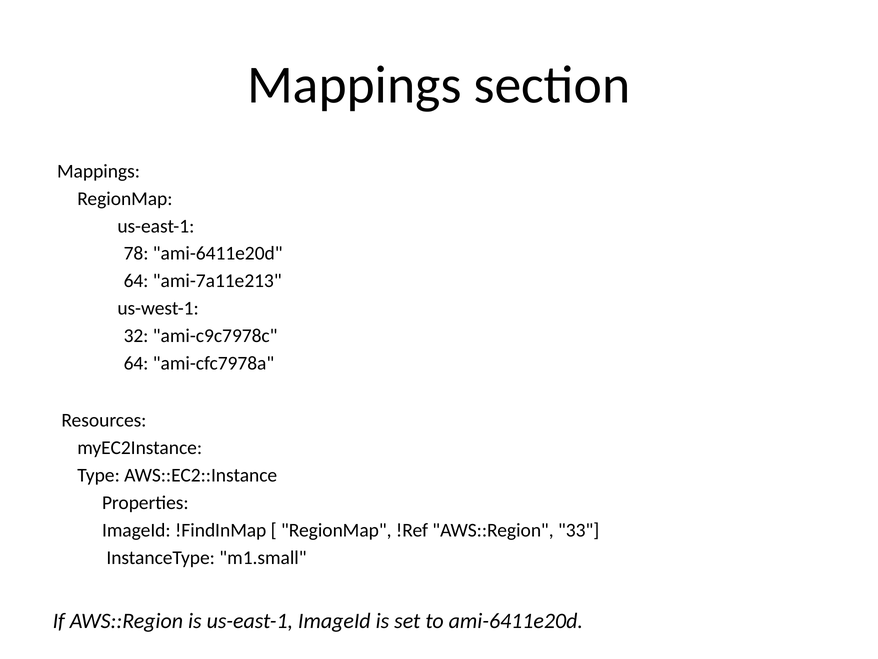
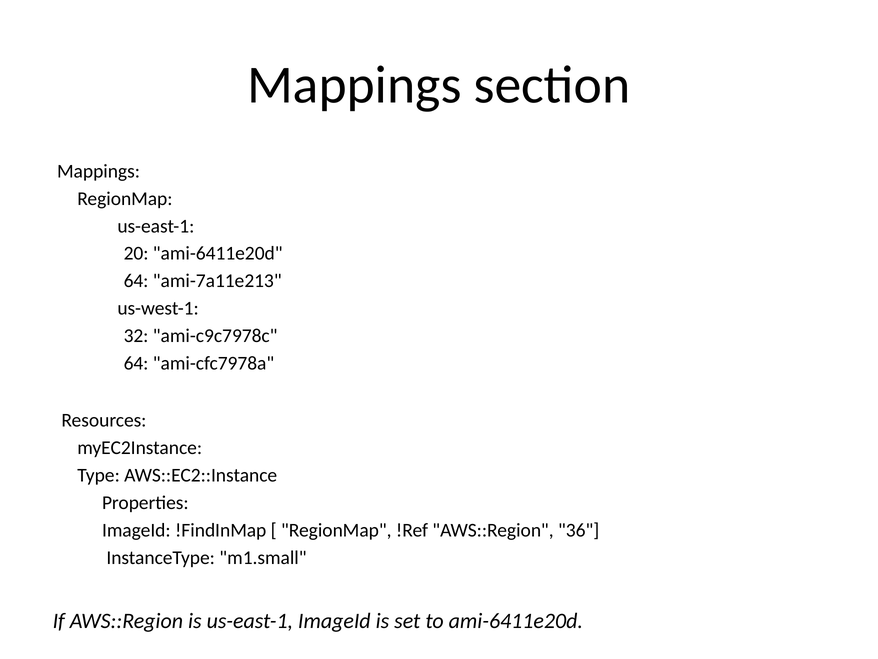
78: 78 -> 20
33: 33 -> 36
